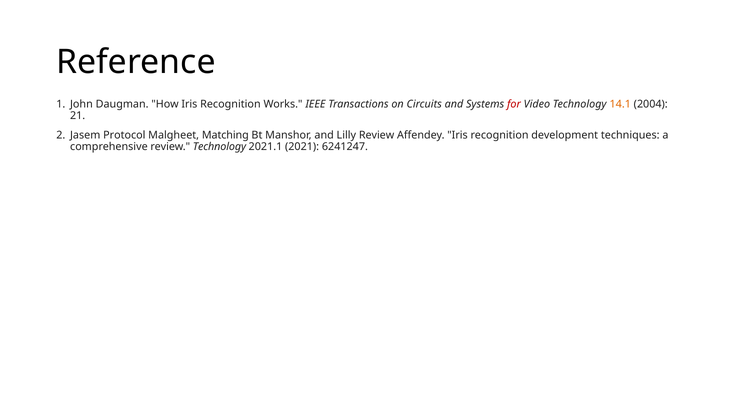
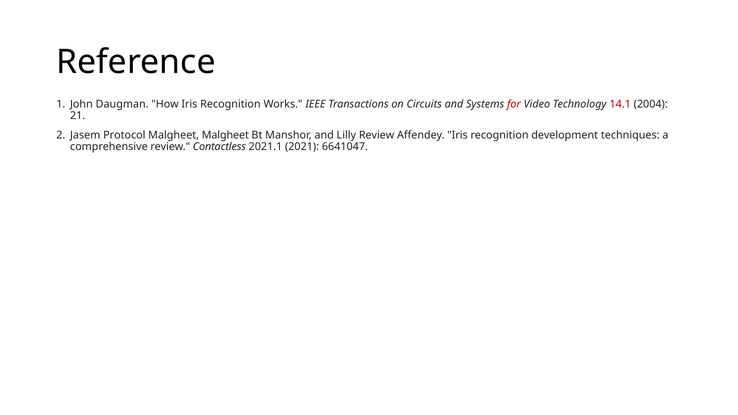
14.1 colour: orange -> red
Malgheet Matching: Matching -> Malgheet
review Technology: Technology -> Contactless
6241247: 6241247 -> 6641047
